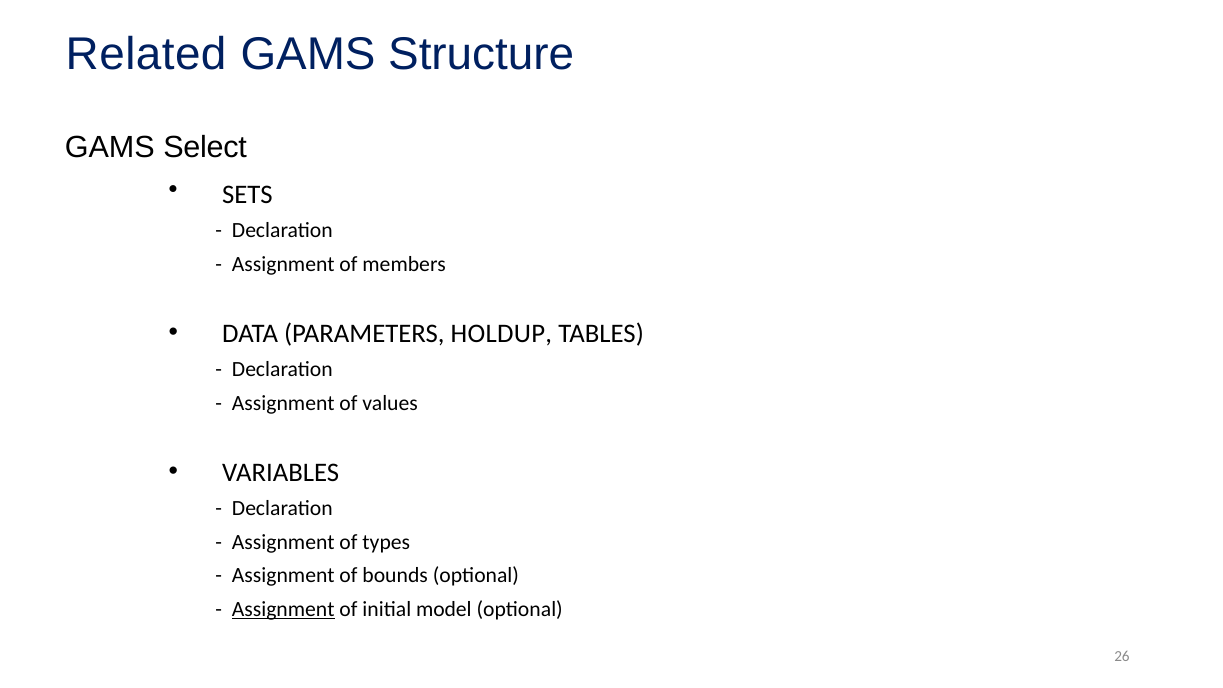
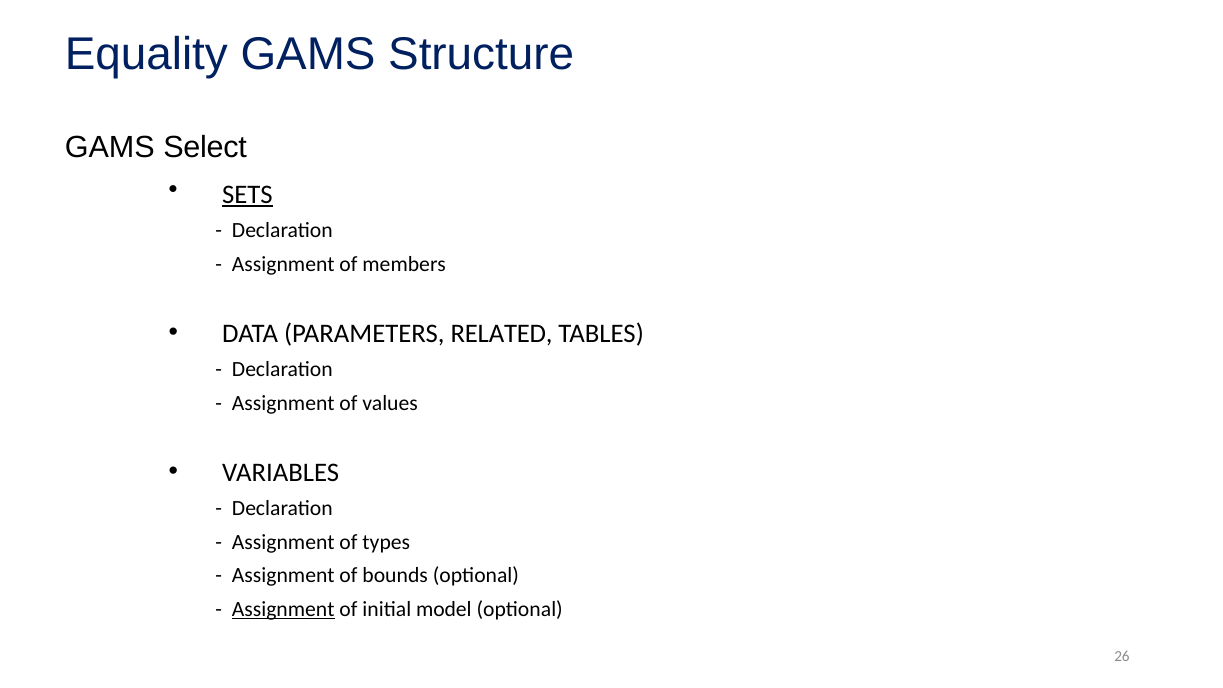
Related: Related -> Equality
SETS underline: none -> present
HOLDUP: HOLDUP -> RELATED
